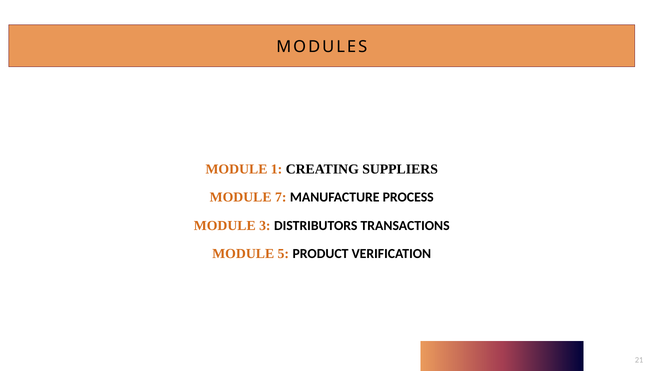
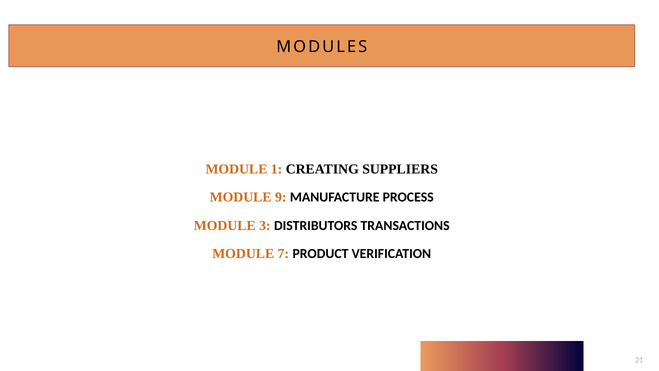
7: 7 -> 9
5: 5 -> 7
